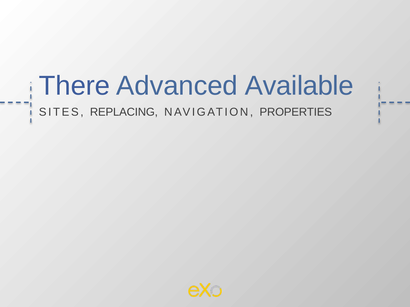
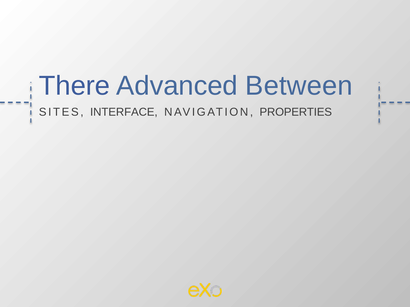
Available: Available -> Between
REPLACING: REPLACING -> INTERFACE
